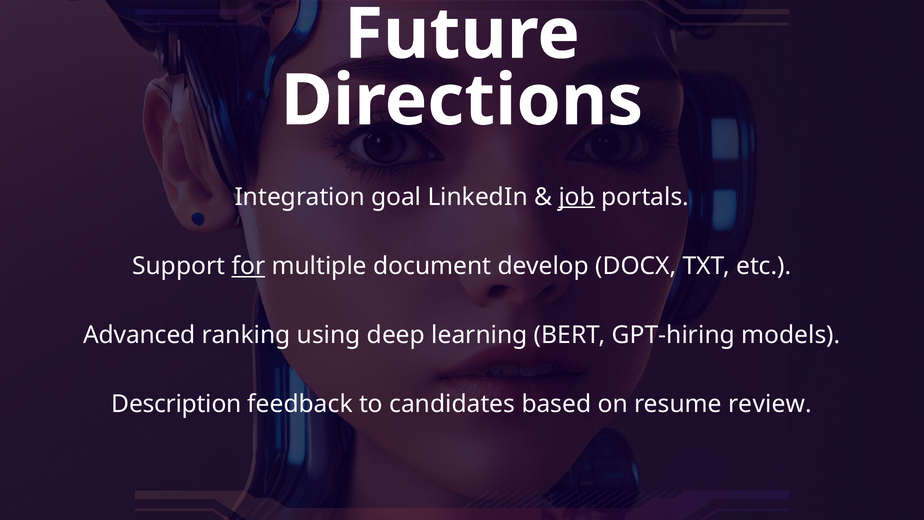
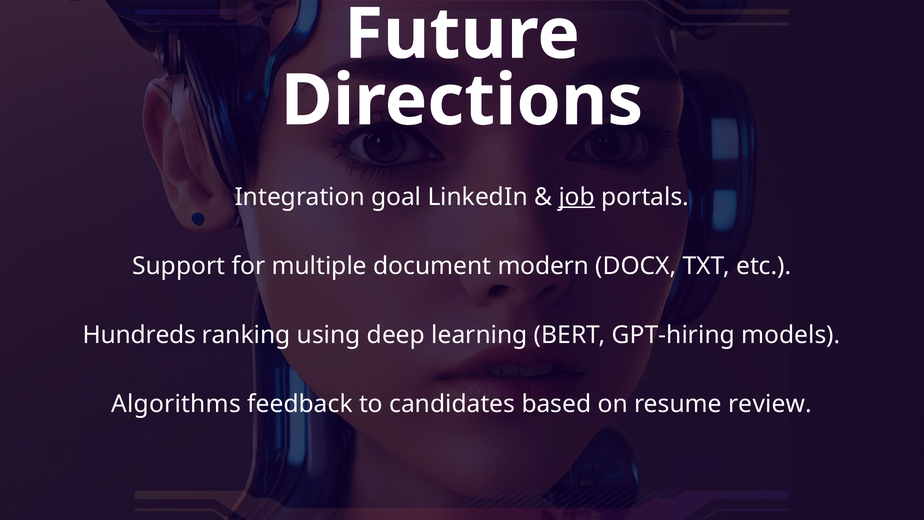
for underline: present -> none
develop: develop -> modern
Advanced: Advanced -> Hundreds
Description: Description -> Algorithms
